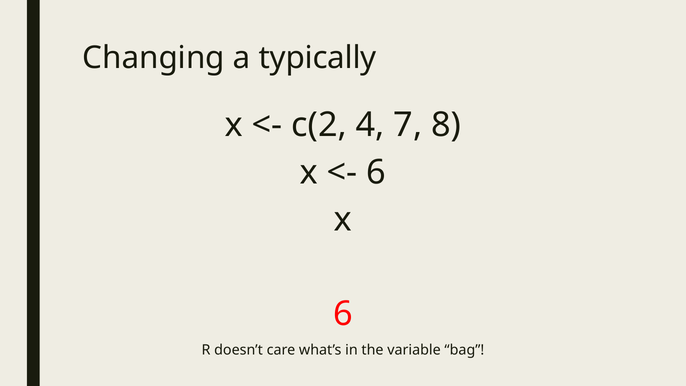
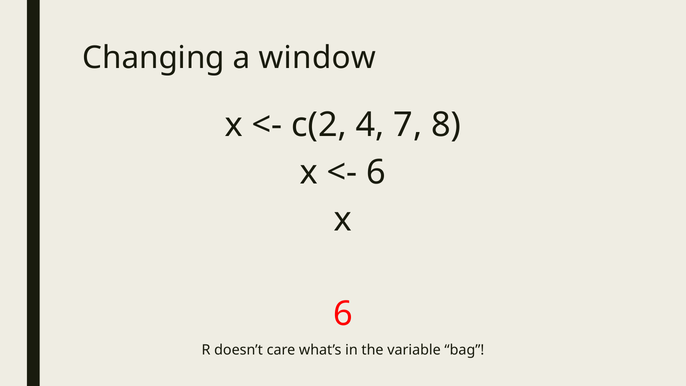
typically: typically -> window
